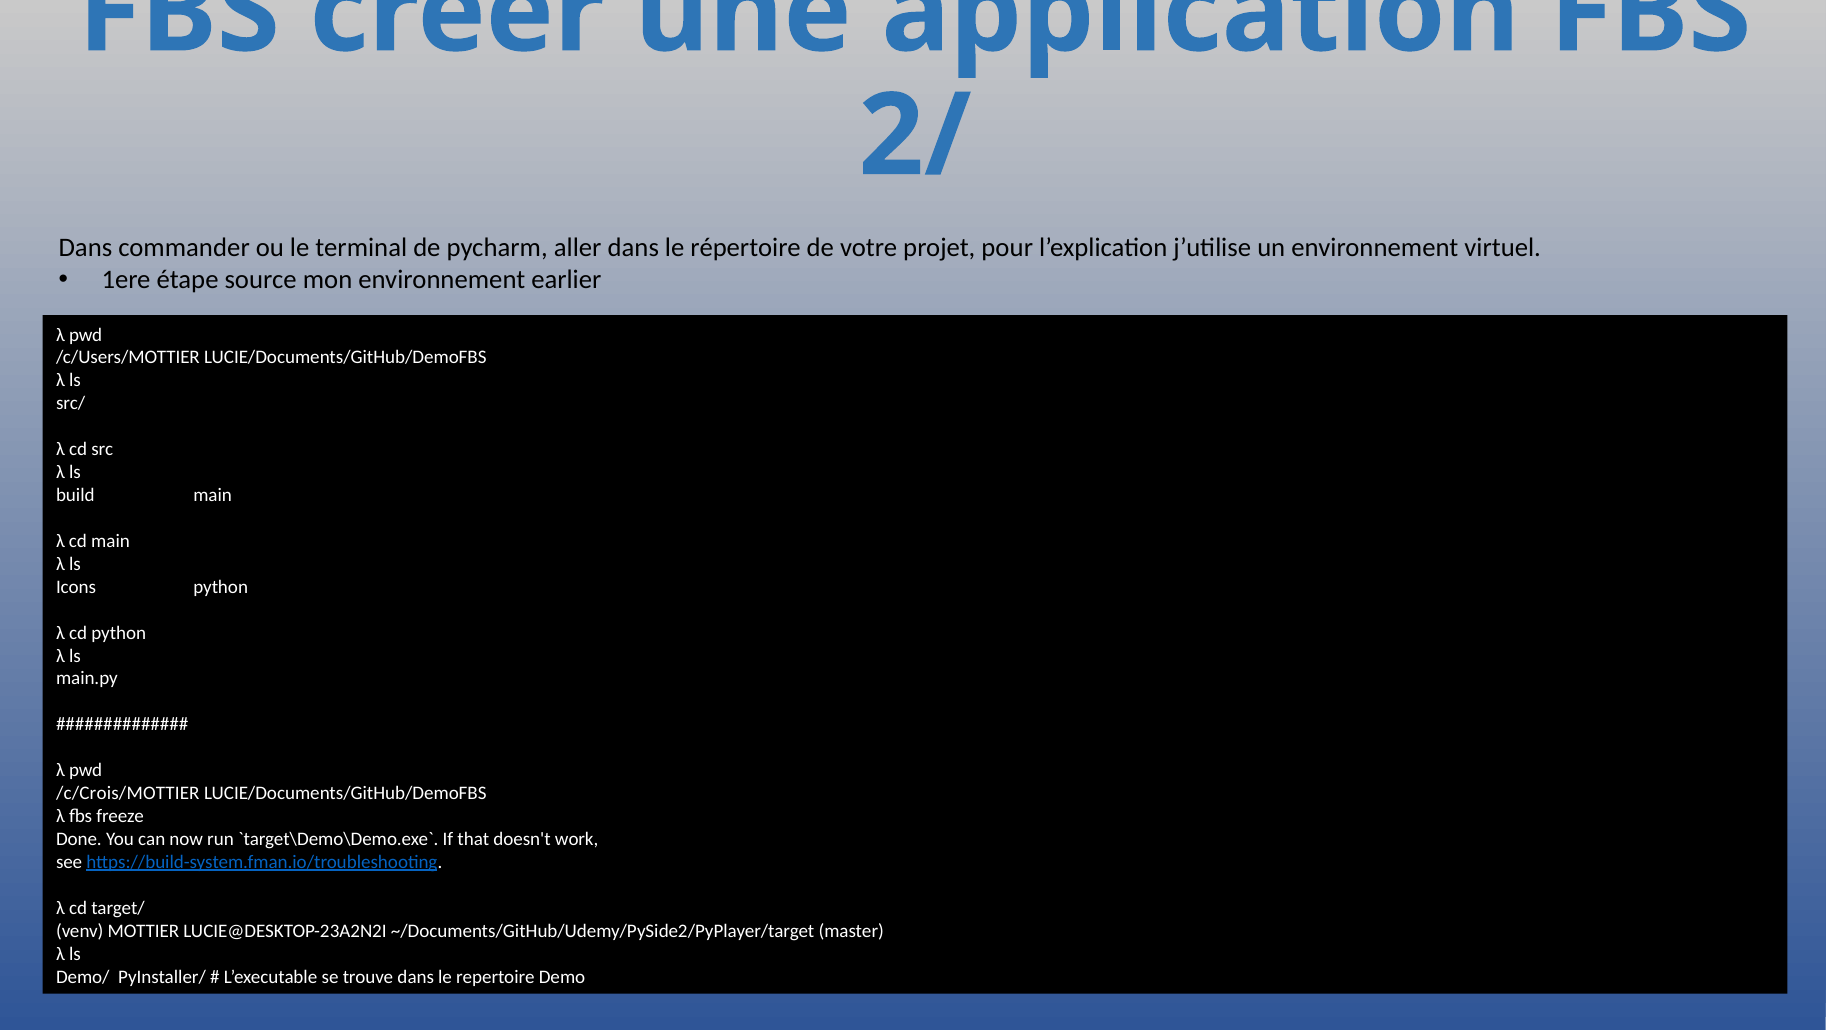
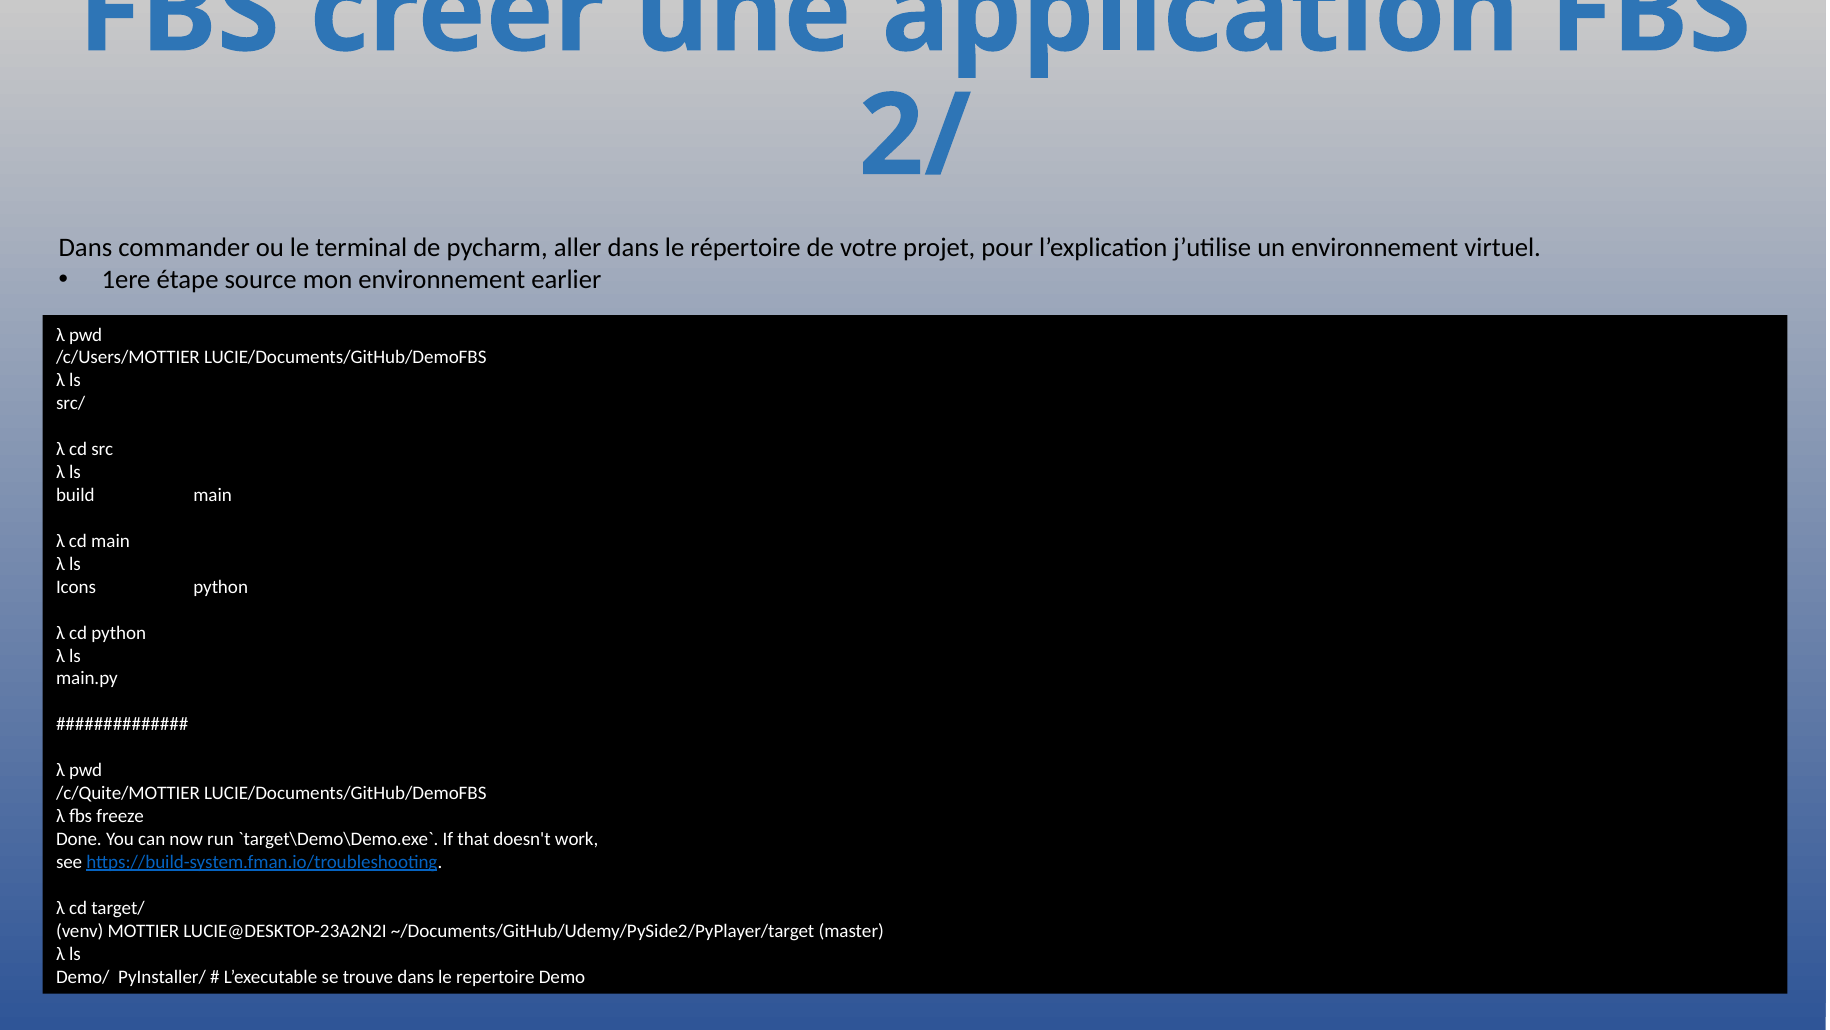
/c/Crois/MOTTIER: /c/Crois/MOTTIER -> /c/Quite/MOTTIER
